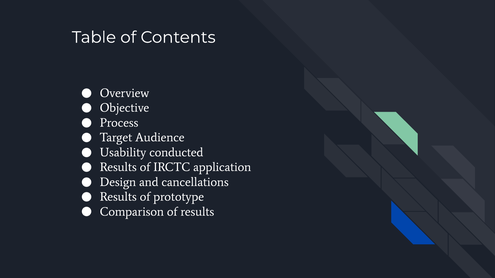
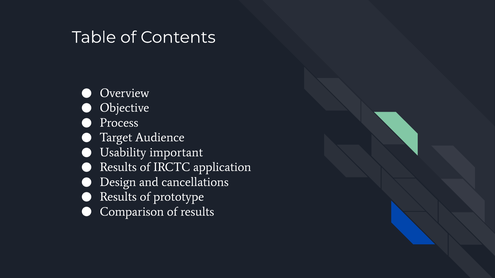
conducted: conducted -> important
